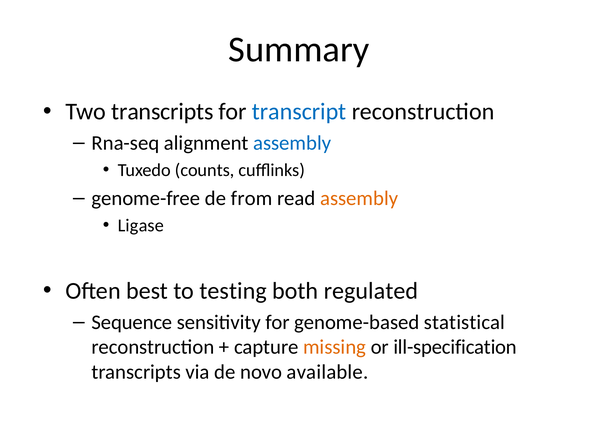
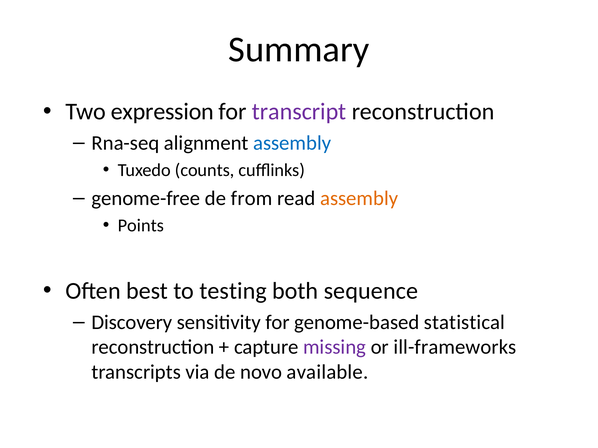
Two transcripts: transcripts -> expression
transcript colour: blue -> purple
Ligase: Ligase -> Points
regulated: regulated -> sequence
Sequence: Sequence -> Discovery
missing colour: orange -> purple
ill-specification: ill-specification -> ill-frameworks
